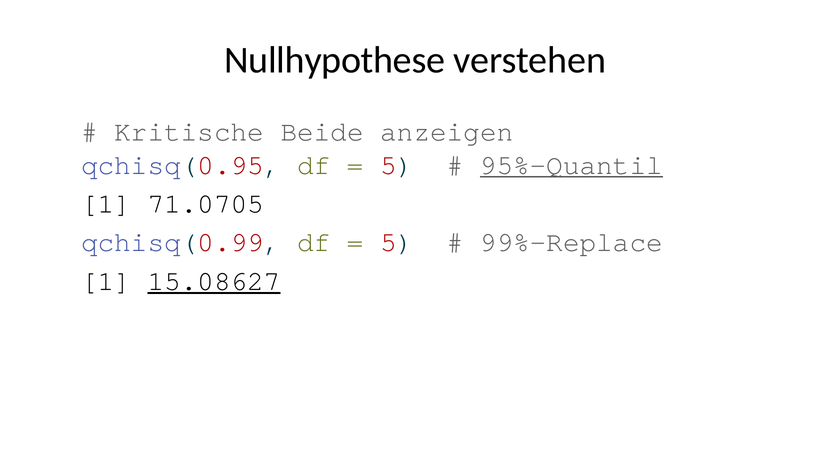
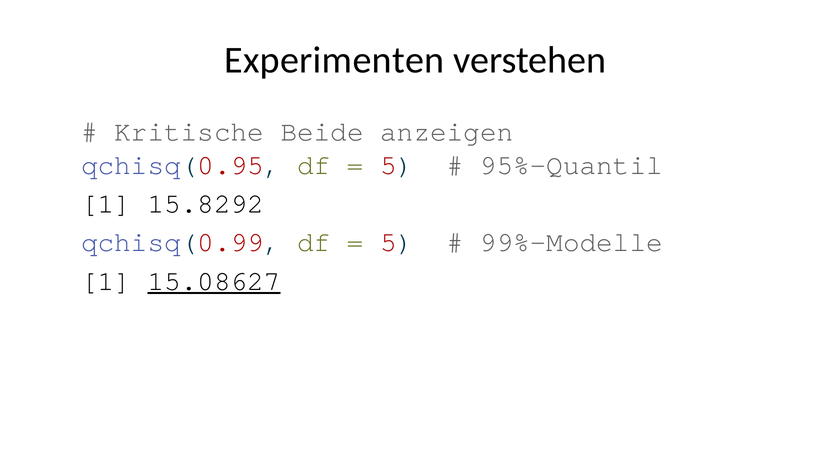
Nullhypothese: Nullhypothese -> Experimenten
95%-Quantil underline: present -> none
71.0705: 71.0705 -> 15.8292
99%-Replace: 99%-Replace -> 99%-Modelle
